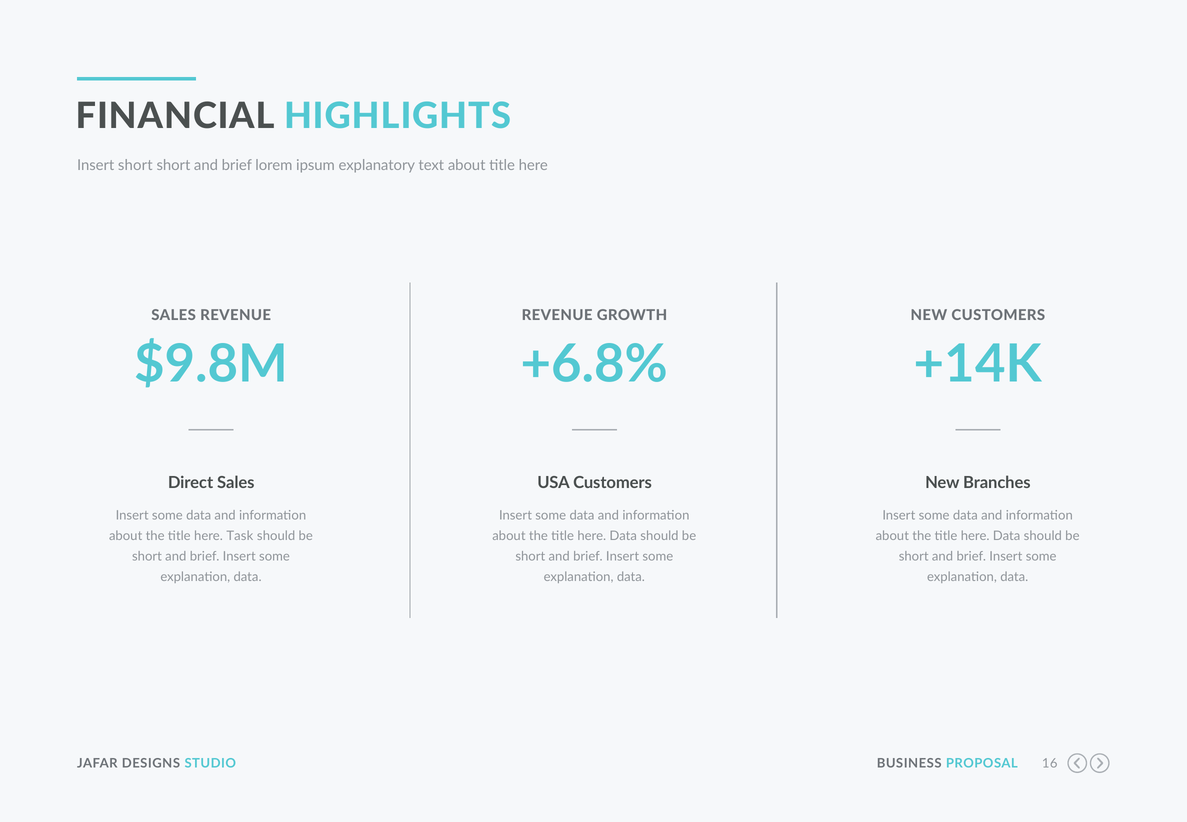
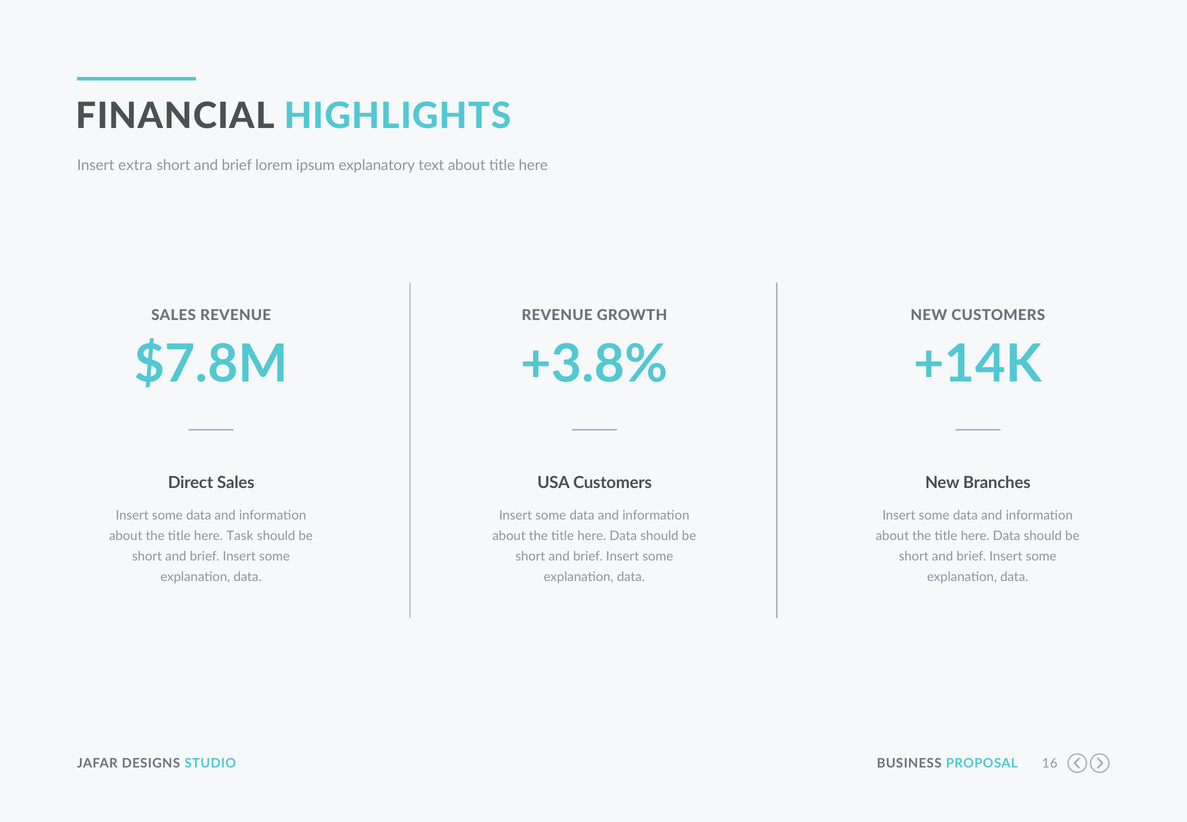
Insert short: short -> extra
$9.8M: $9.8M -> $7.8M
+6.8%: +6.8% -> +3.8%
